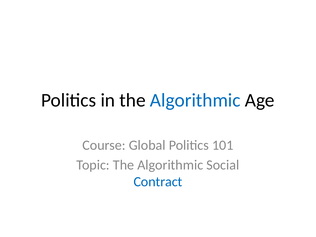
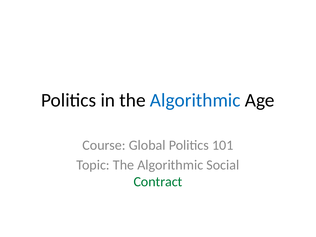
Contract colour: blue -> green
